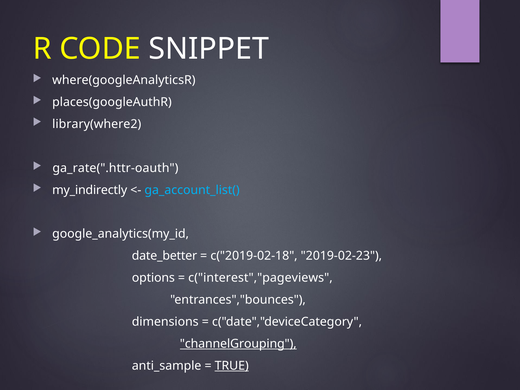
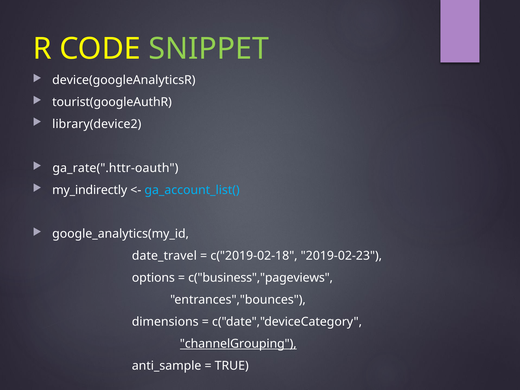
SNIPPET colour: white -> light green
where(googleAnalyticsR: where(googleAnalyticsR -> device(googleAnalyticsR
places(googleAuthR: places(googleAuthR -> tourist(googleAuthR
library(where2: library(where2 -> library(device2
date_better: date_better -> date_travel
c("interest","pageviews: c("interest","pageviews -> c("business","pageviews
TRUE underline: present -> none
